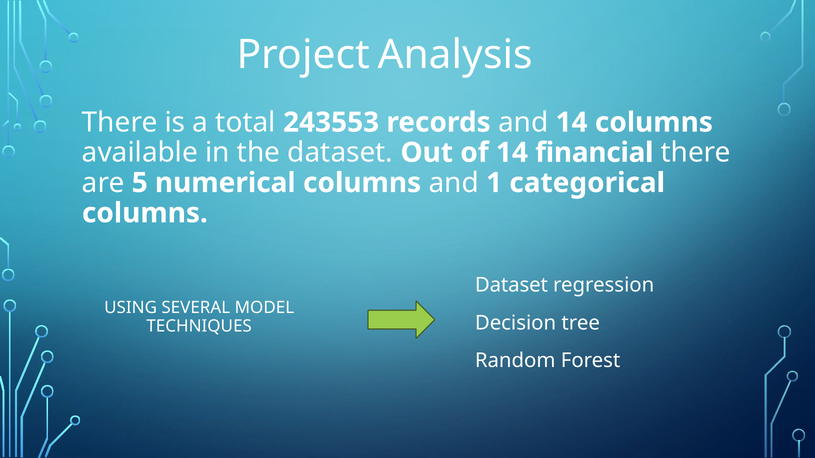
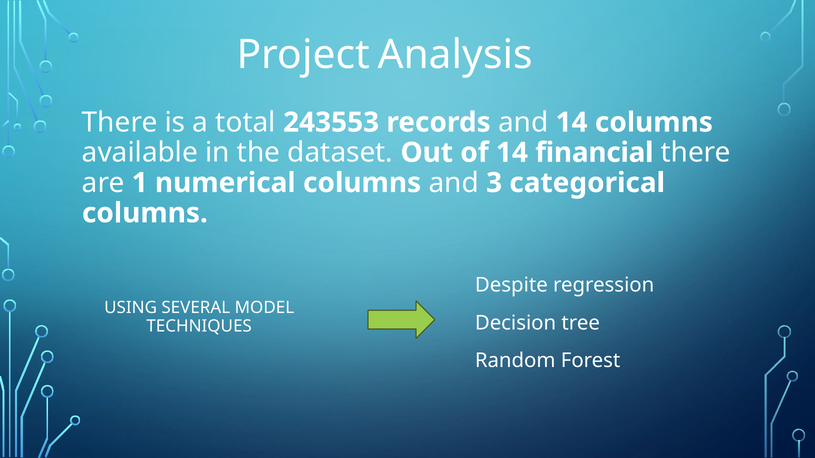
5: 5 -> 1
1: 1 -> 3
Dataset at (511, 285): Dataset -> Despite
